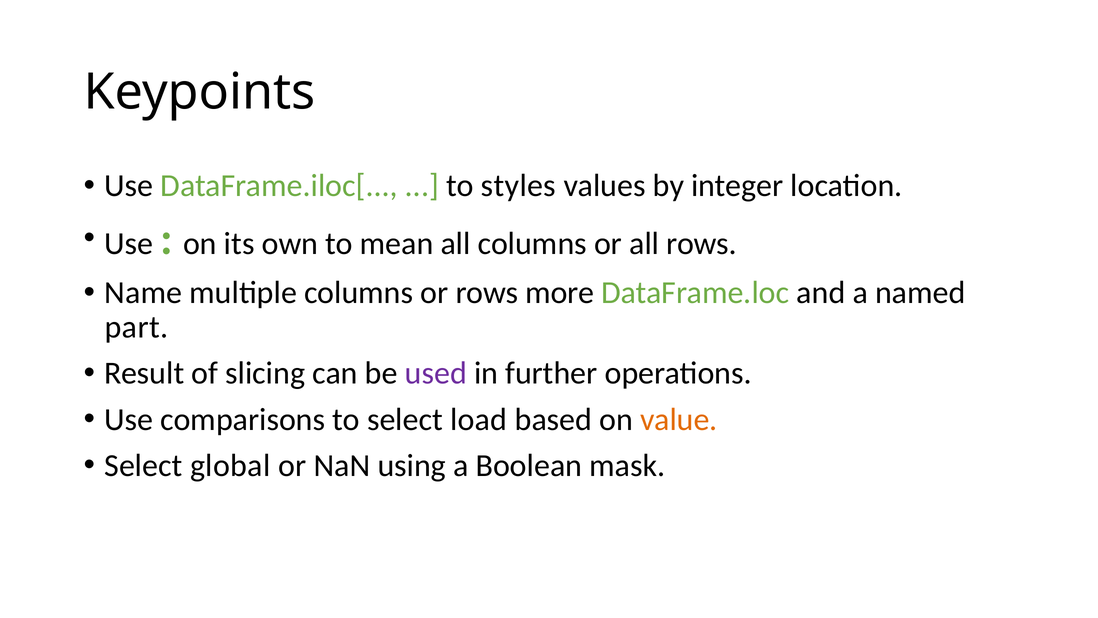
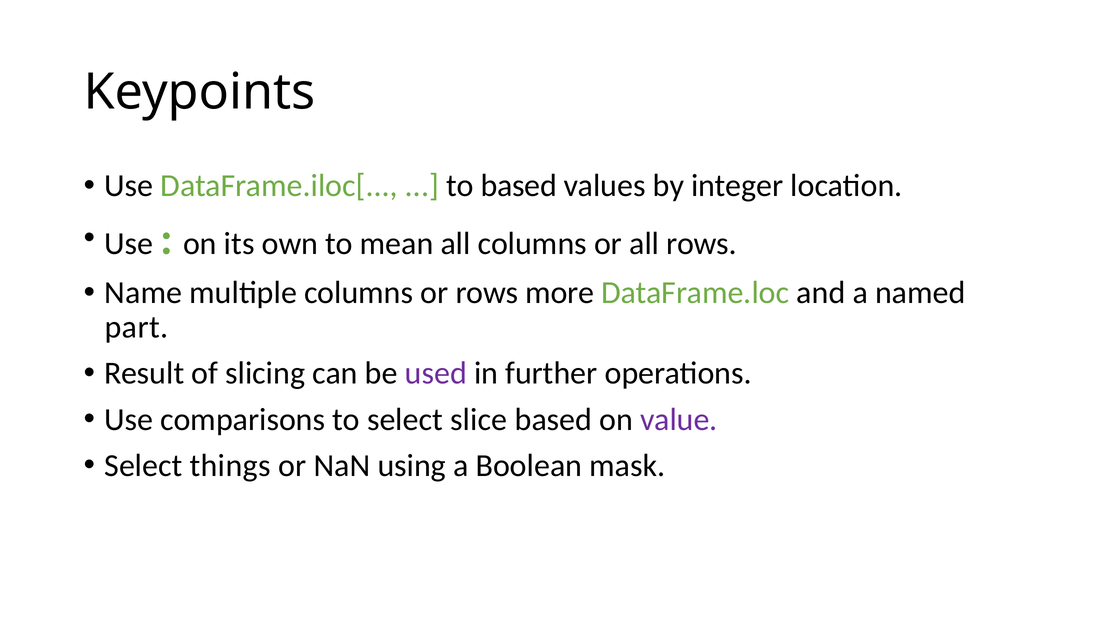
to styles: styles -> based
load: load -> slice
value colour: orange -> purple
global: global -> things
